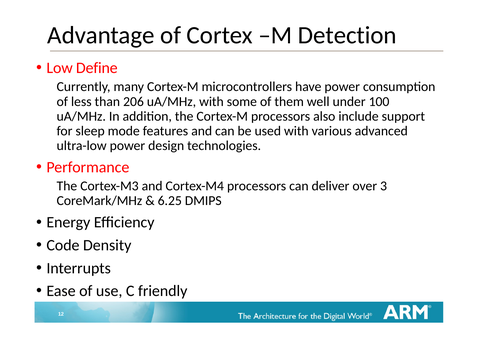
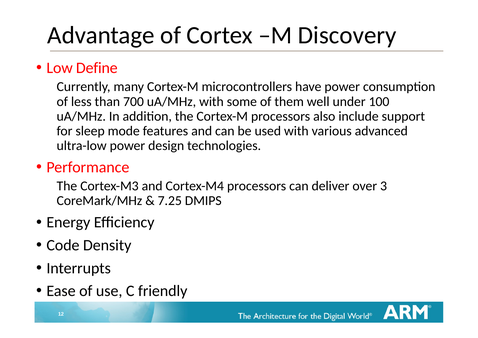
Detection: Detection -> Discovery
206: 206 -> 700
6.25: 6.25 -> 7.25
